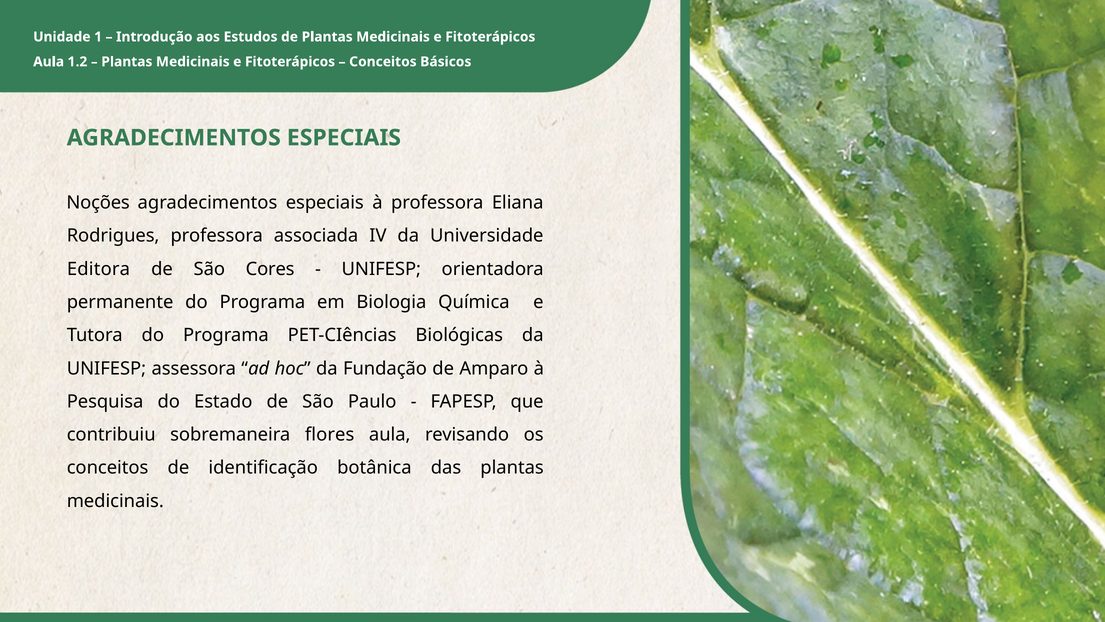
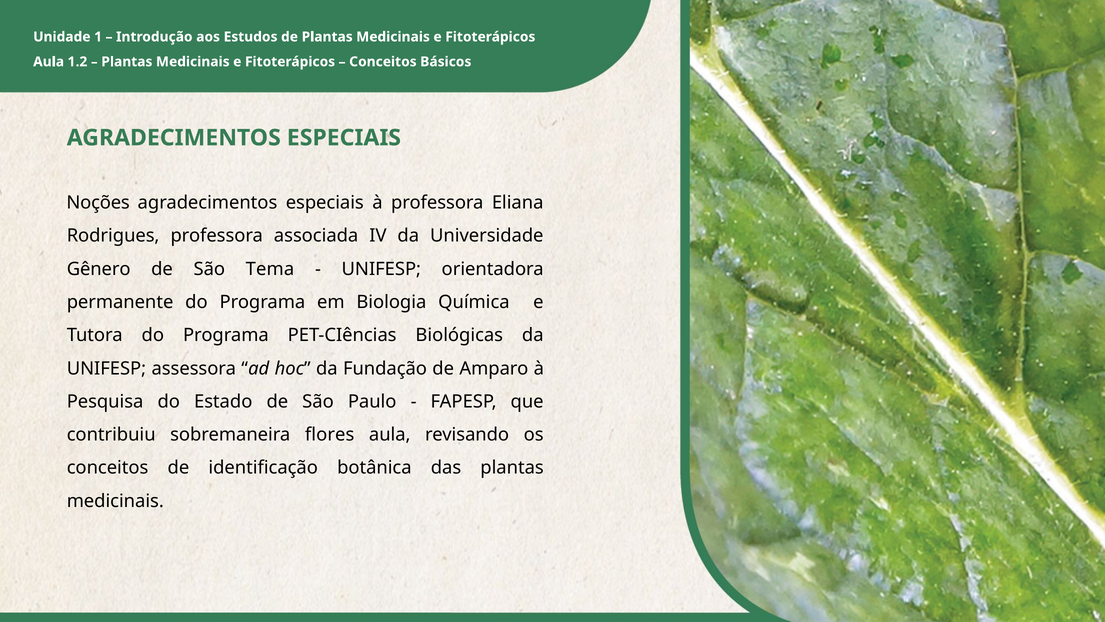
Editora: Editora -> Gênero
Cores: Cores -> Tema
